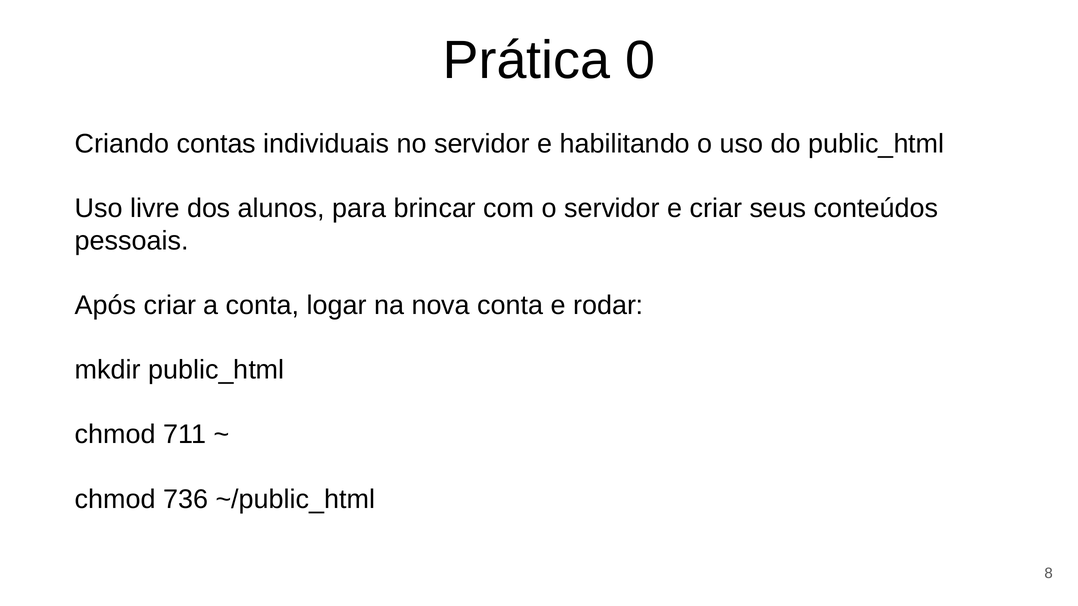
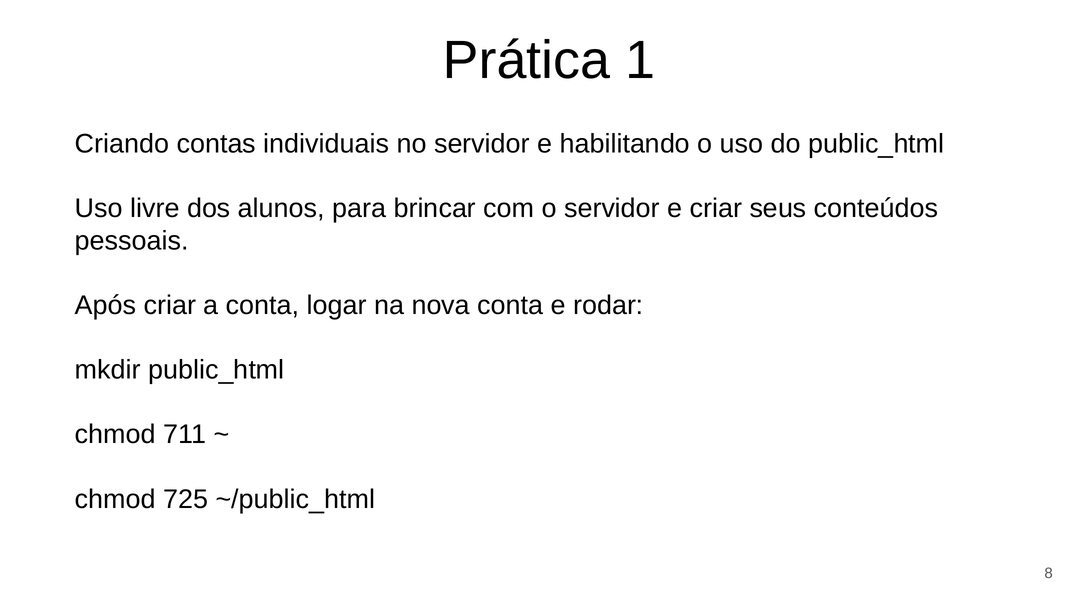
0: 0 -> 1
736: 736 -> 725
